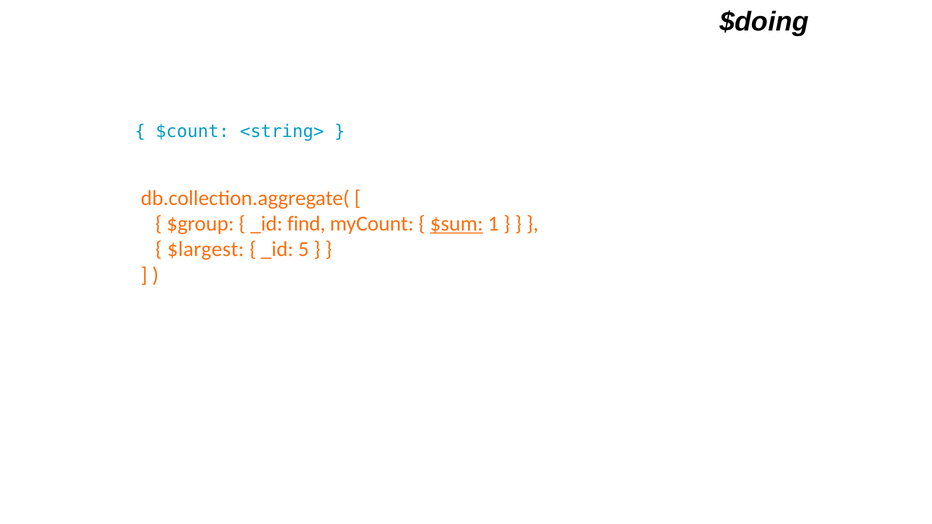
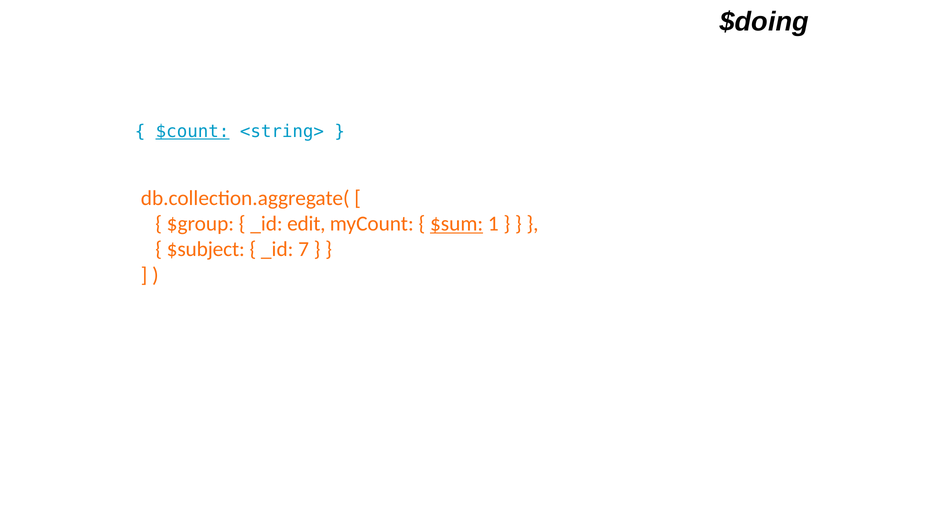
$count underline: none -> present
find: find -> edit
$largest: $largest -> $subject
5: 5 -> 7
